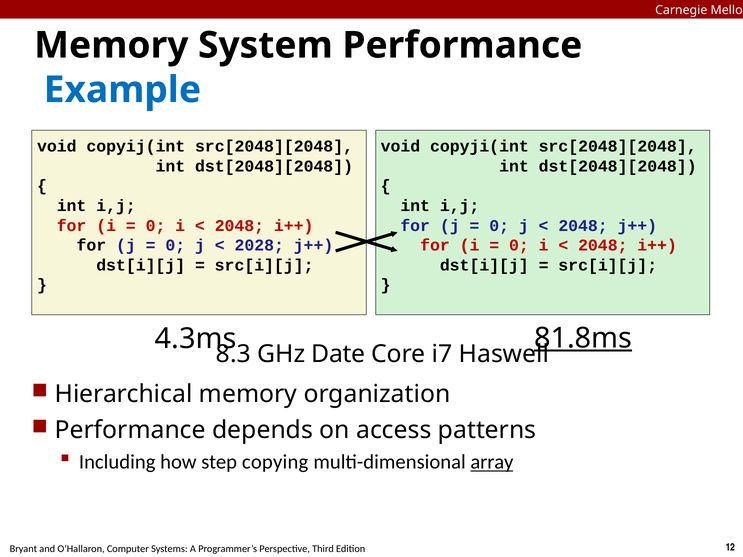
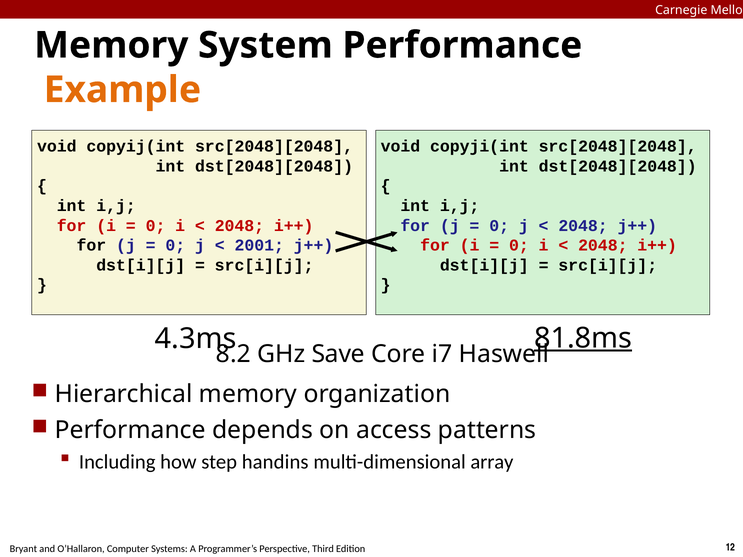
Example colour: blue -> orange
2028: 2028 -> 2001
8.3: 8.3 -> 8.2
Date: Date -> Save
copying: copying -> handins
array underline: present -> none
